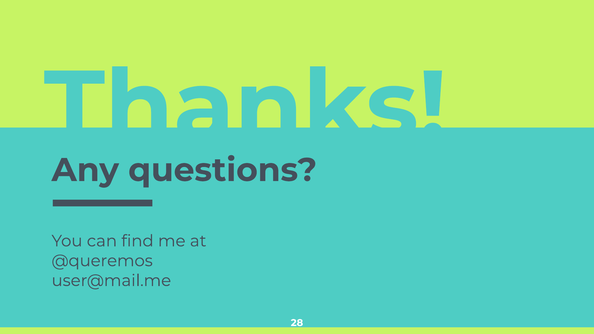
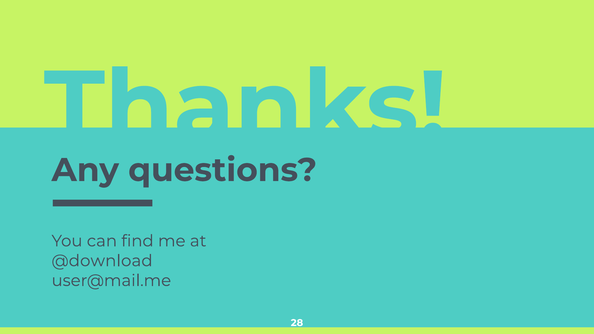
@queremos: @queremos -> @download
